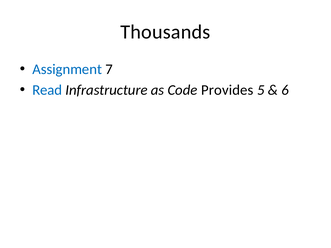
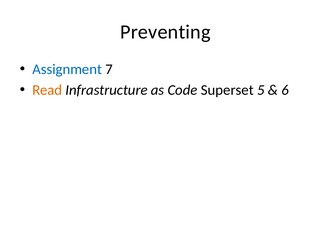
Thousands: Thousands -> Preventing
Read colour: blue -> orange
Provides: Provides -> Superset
